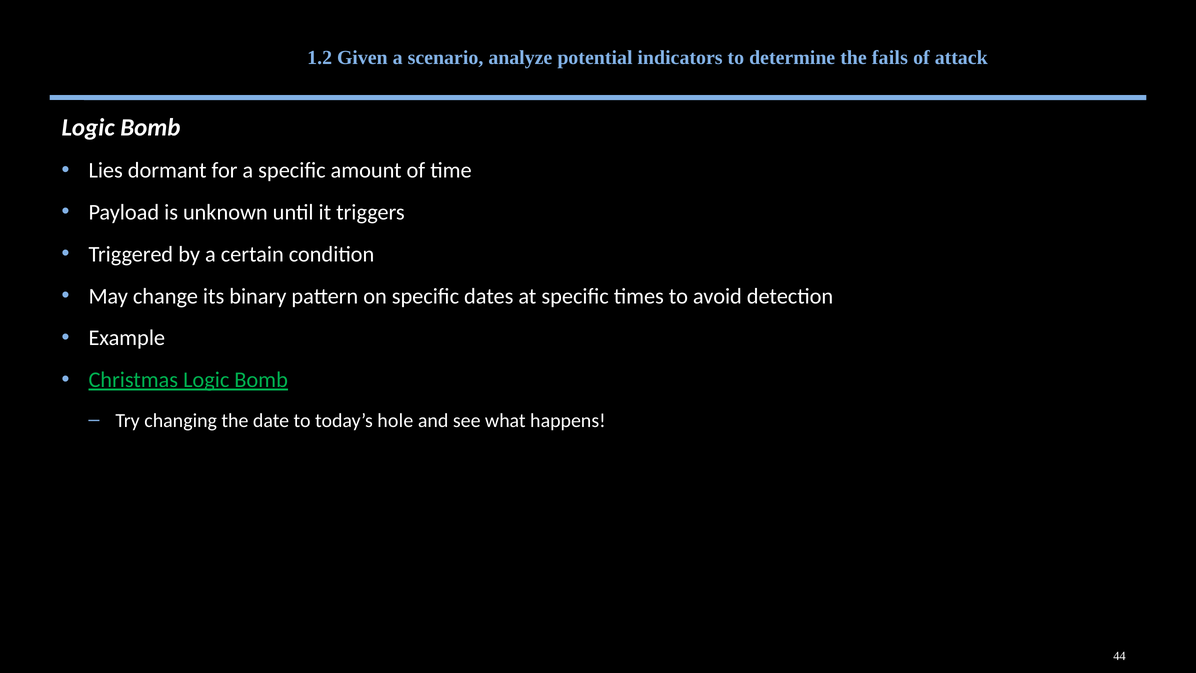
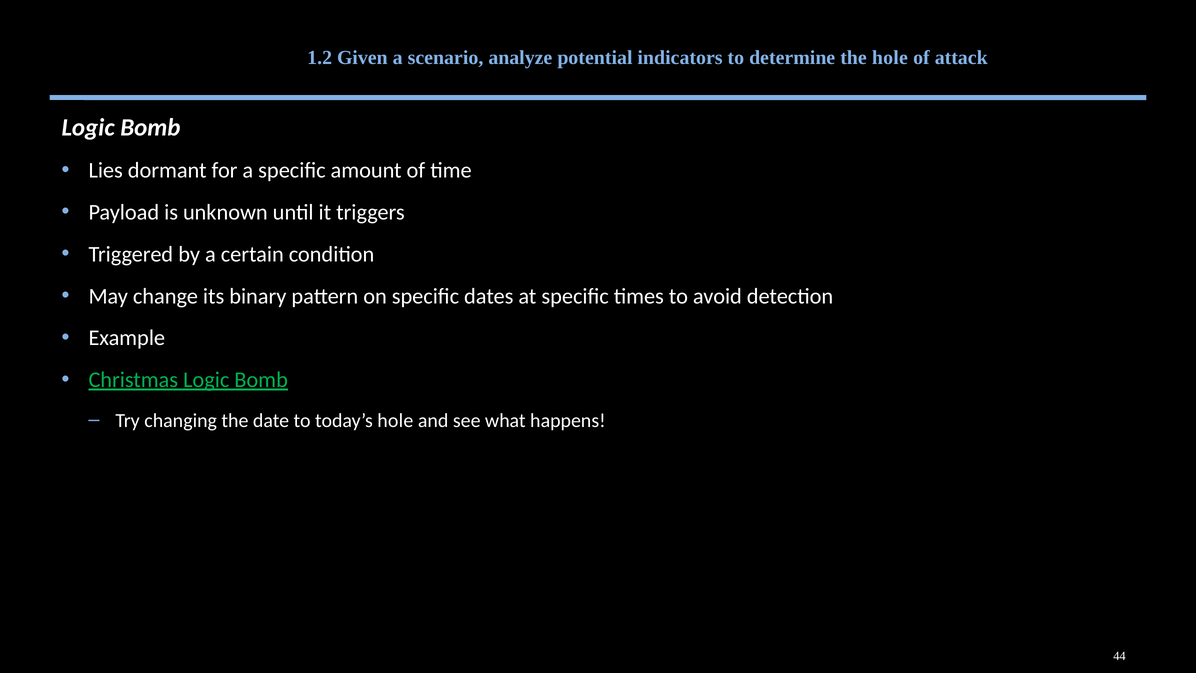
the fails: fails -> hole
